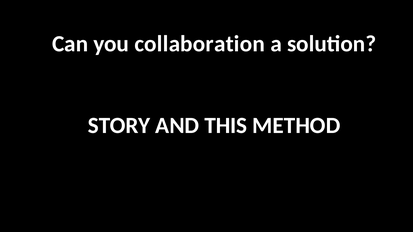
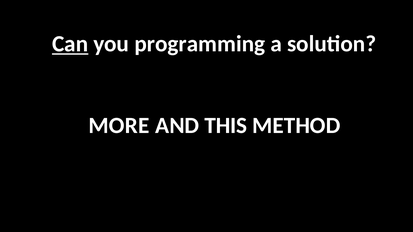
Can underline: none -> present
collaboration: collaboration -> programming
STORY: STORY -> MORE
